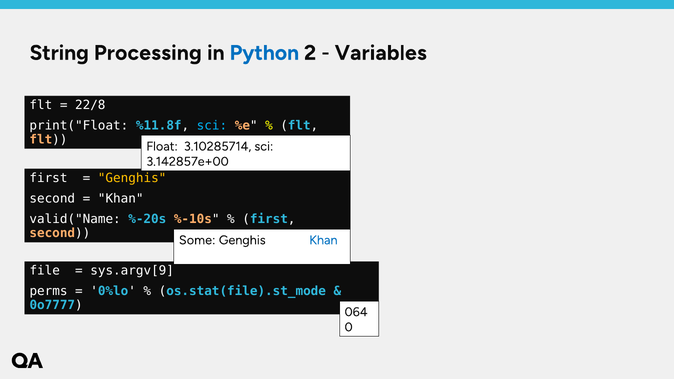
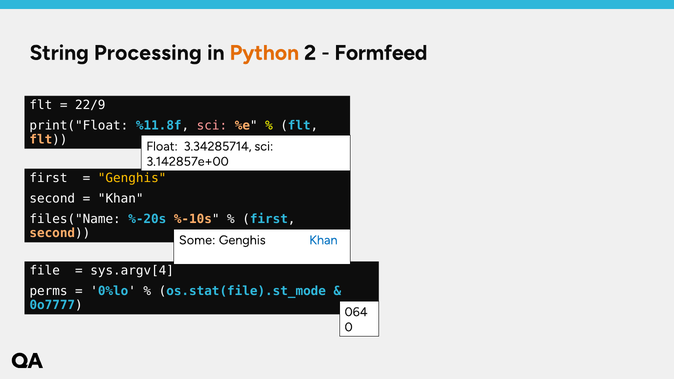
Python colour: blue -> orange
Variables: Variables -> Formfeed
22/8: 22/8 -> 22/9
sci at (212, 126) colour: light blue -> pink
3.10285714: 3.10285714 -> 3.34285714
valid("Name: valid("Name -> files("Name
sys.argv[9: sys.argv[9 -> sys.argv[4
